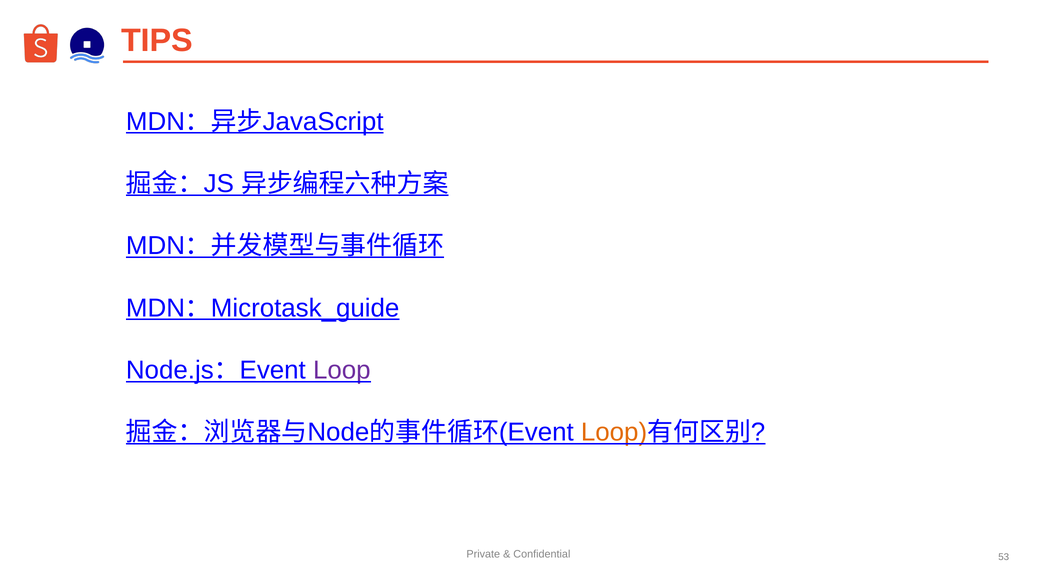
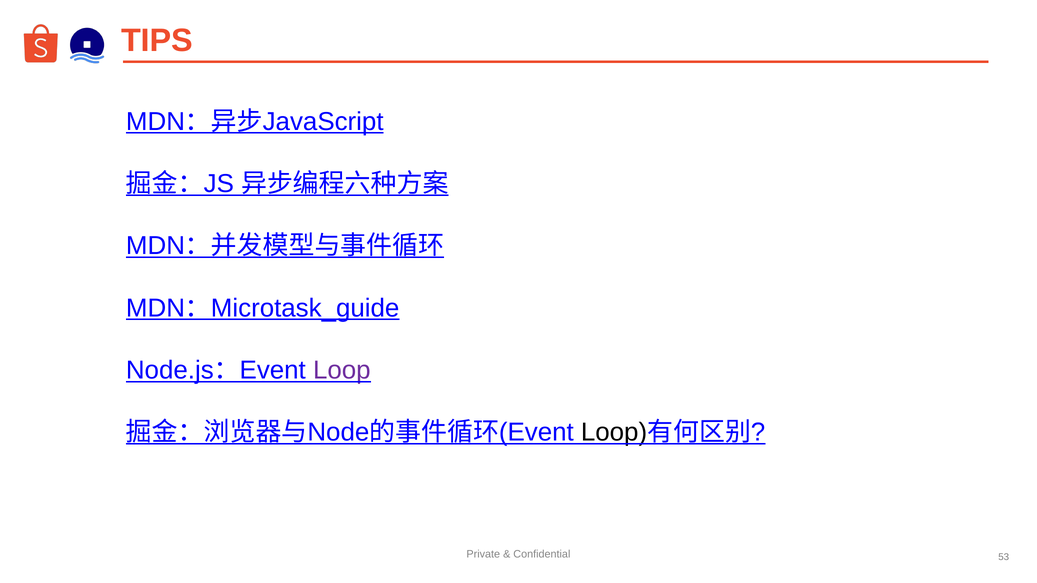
Loop at (614, 433) colour: orange -> black
